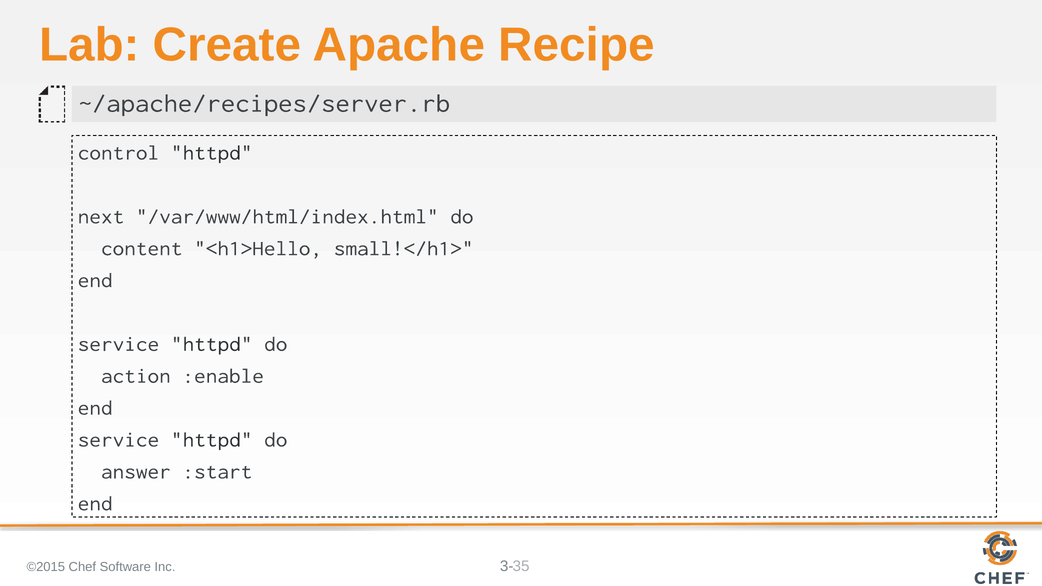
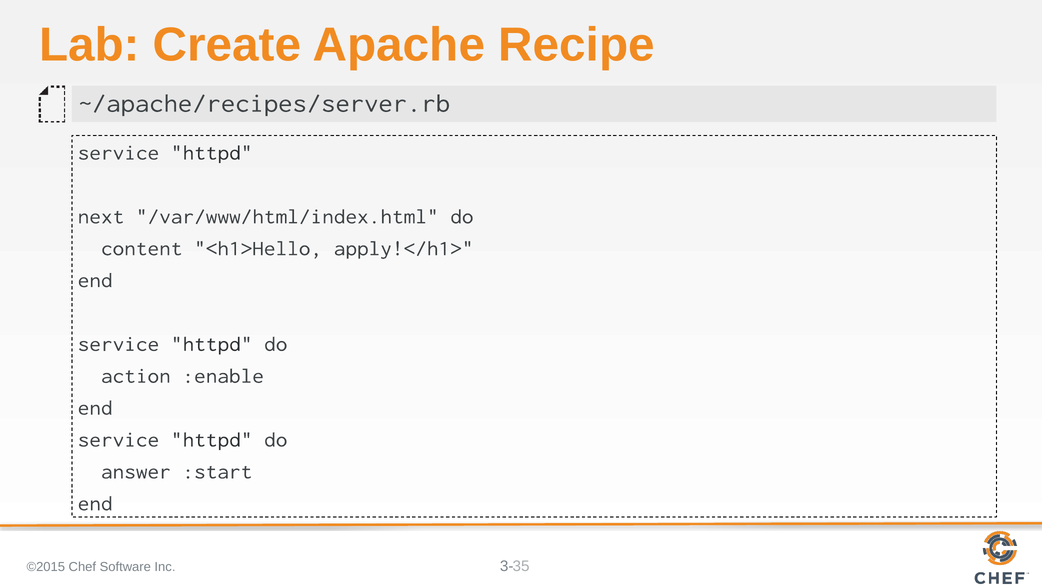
control at (118, 153): control -> service
small!</h1>: small!</h1> -> apply!</h1>
